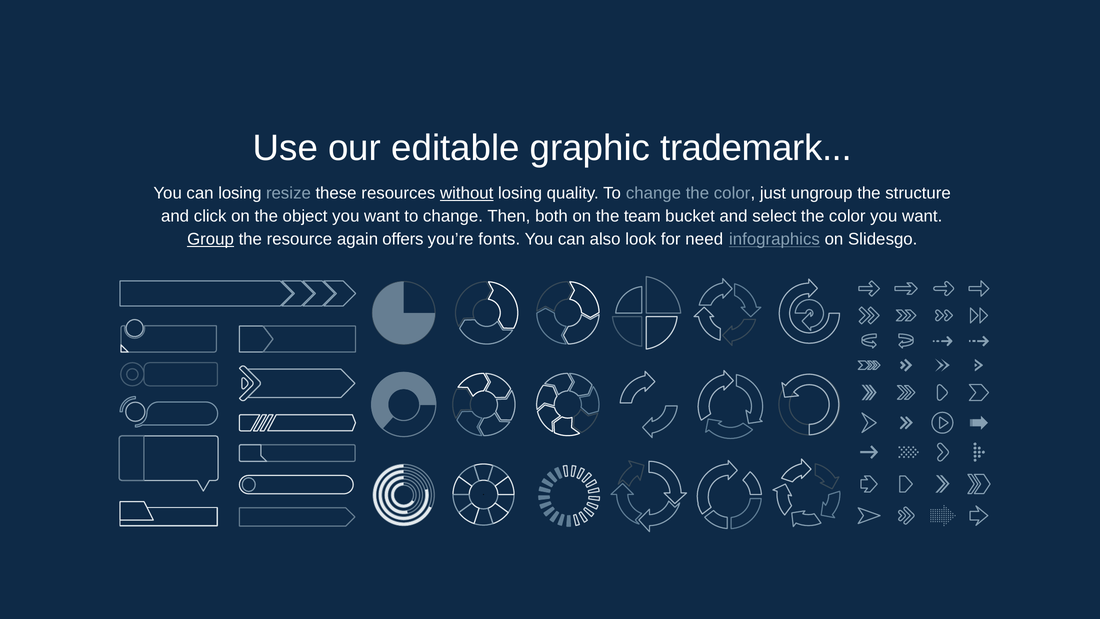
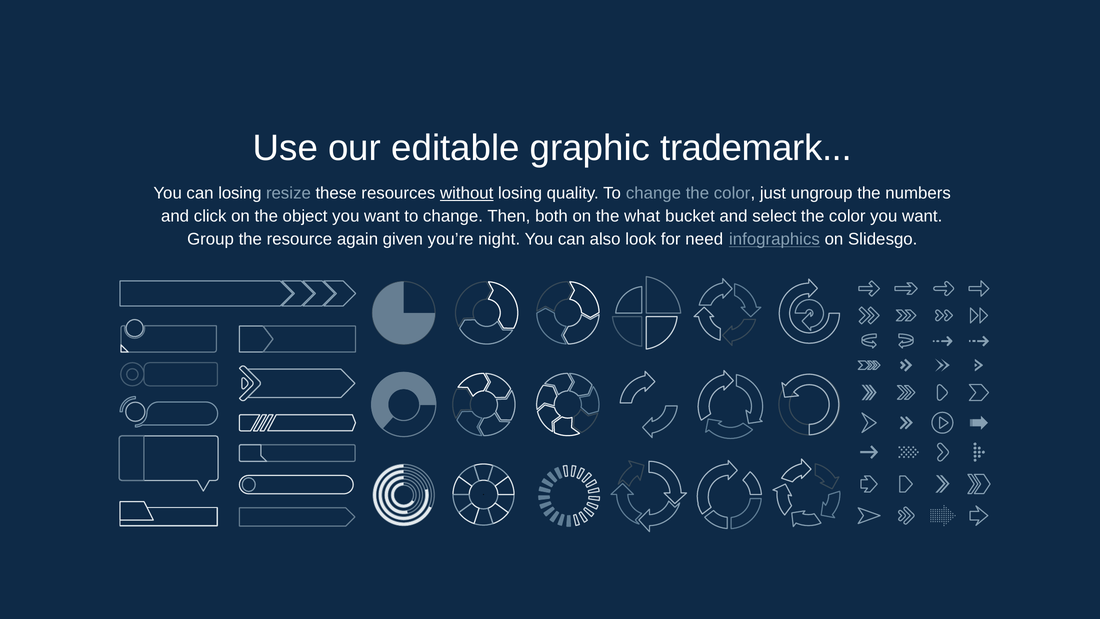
structure: structure -> numbers
team: team -> what
Group underline: present -> none
offers: offers -> given
fonts: fonts -> night
